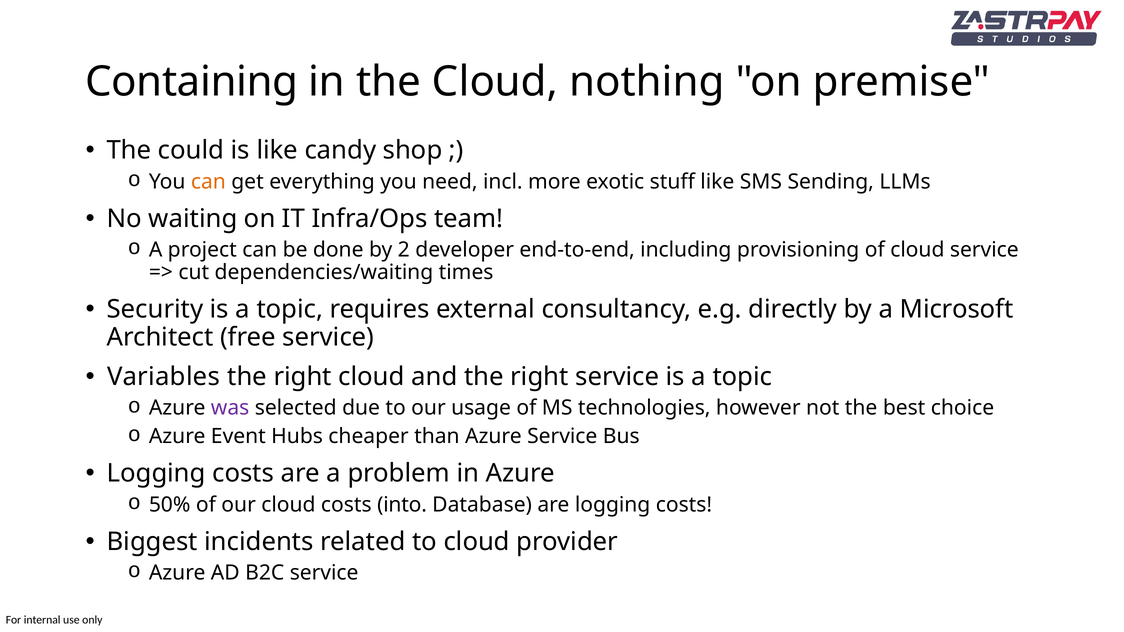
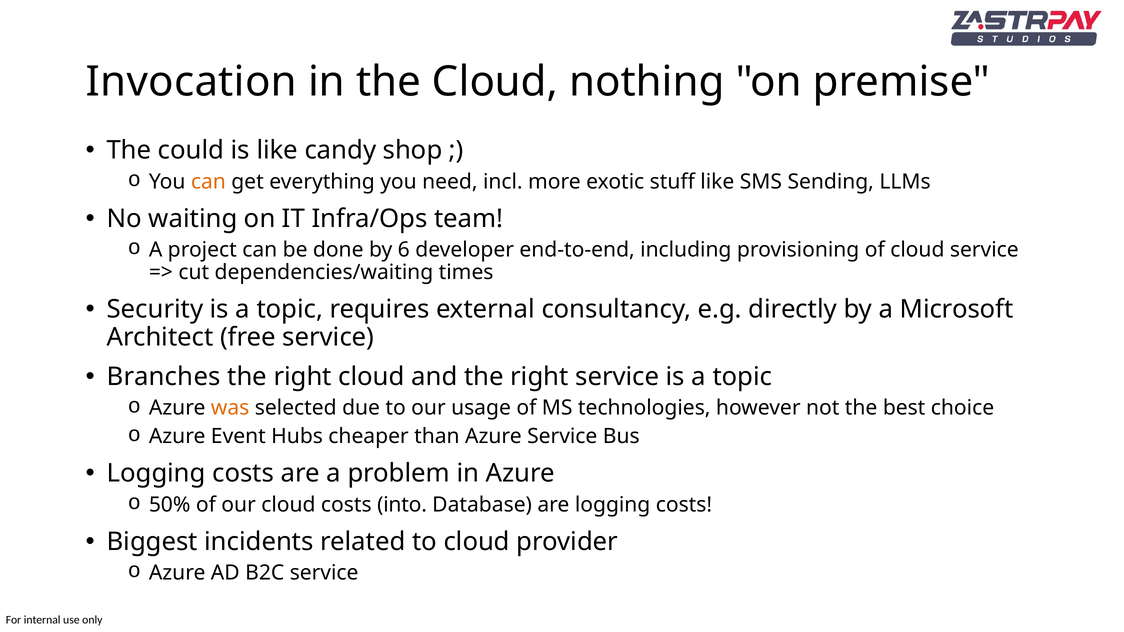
Containing: Containing -> Invocation
2: 2 -> 6
Variables: Variables -> Branches
was colour: purple -> orange
